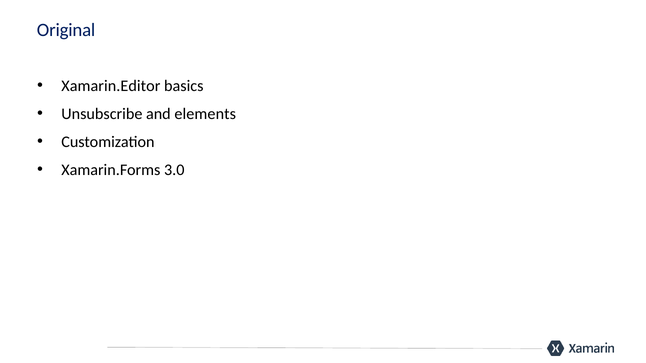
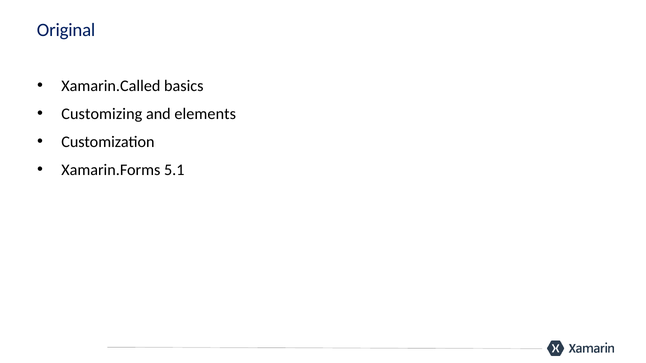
Xamarin.Editor: Xamarin.Editor -> Xamarin.Called
Unsubscribe: Unsubscribe -> Customizing
3.0: 3.0 -> 5.1
